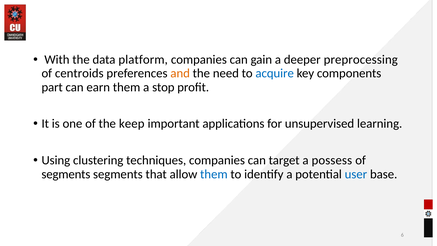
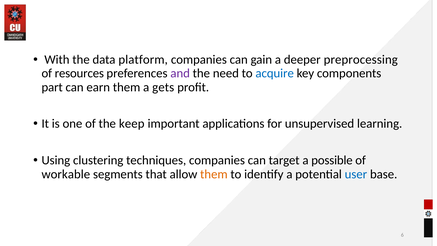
centroids: centroids -> resources
and colour: orange -> purple
stop: stop -> gets
possess: possess -> possible
segments at (66, 174): segments -> workable
them at (214, 174) colour: blue -> orange
